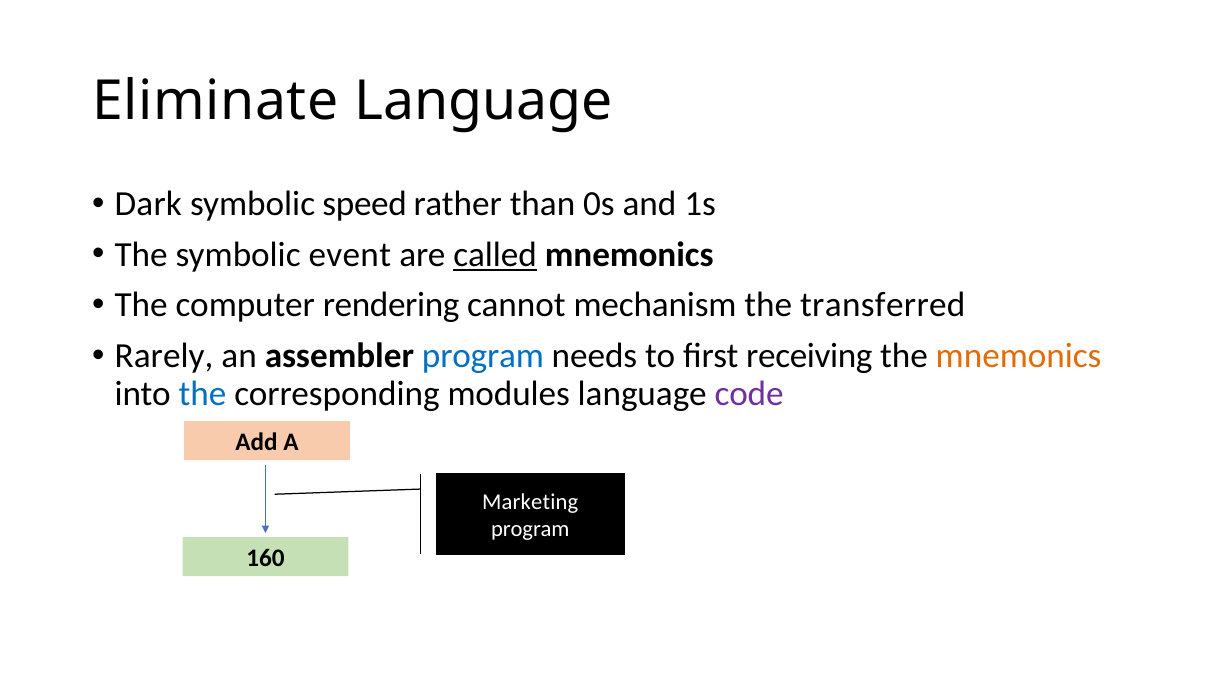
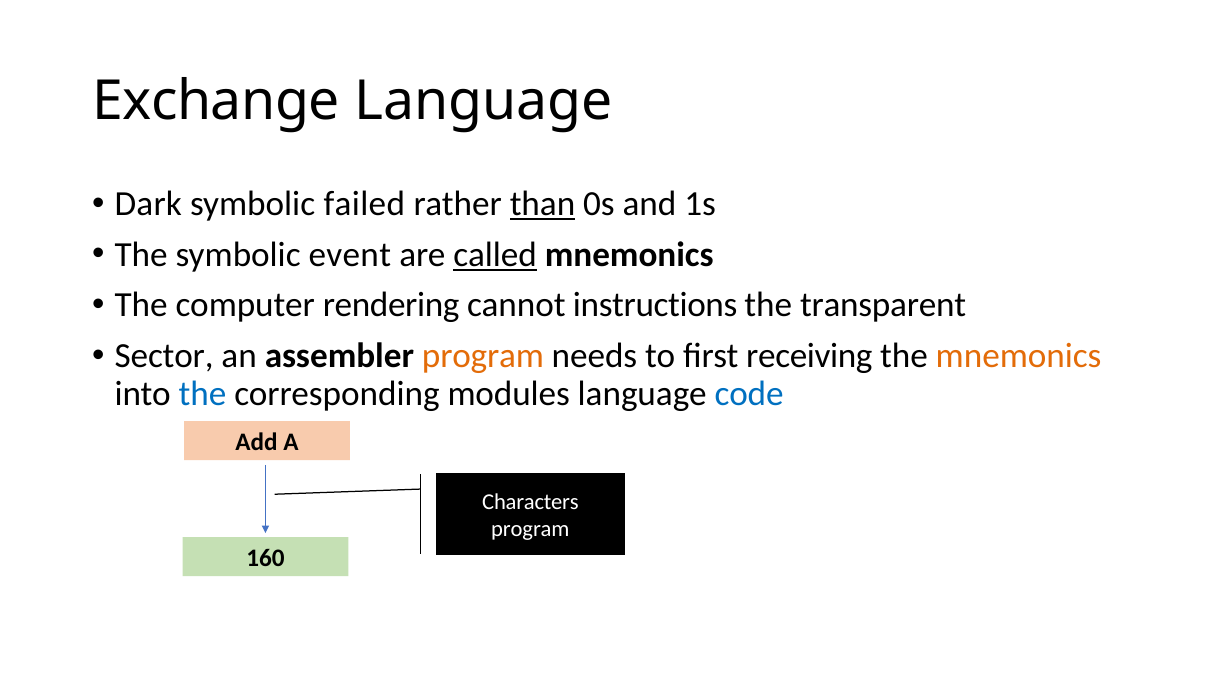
Eliminate: Eliminate -> Exchange
speed: speed -> failed
than underline: none -> present
mechanism: mechanism -> instructions
transferred: transferred -> transparent
Rarely: Rarely -> Sector
program at (483, 356) colour: blue -> orange
code colour: purple -> blue
Marketing: Marketing -> Characters
